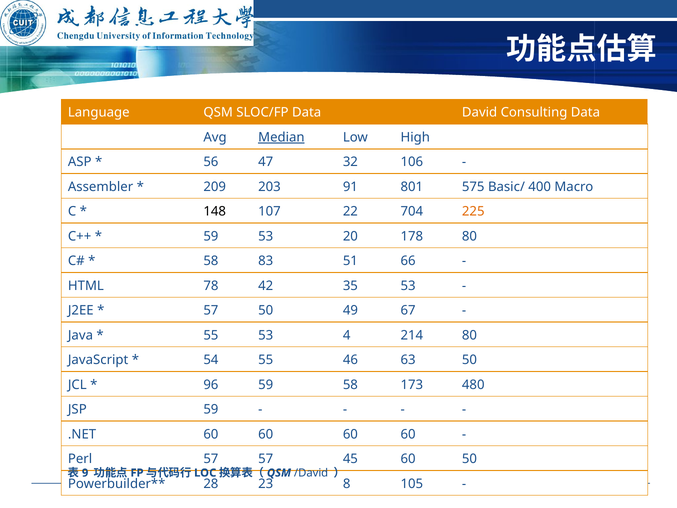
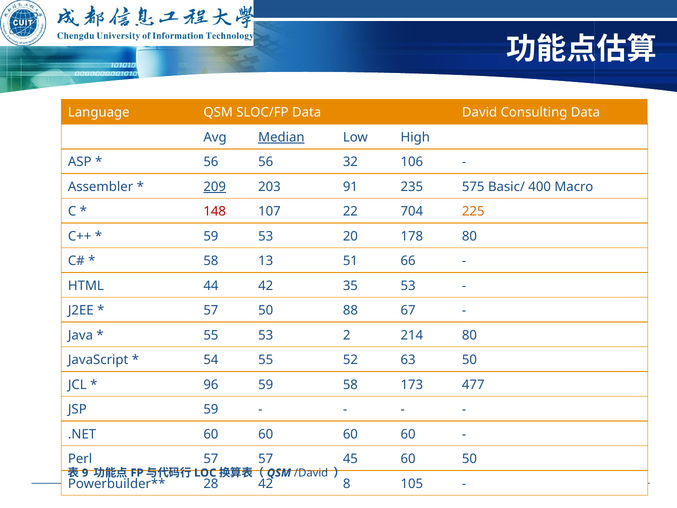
56 47: 47 -> 56
209 underline: none -> present
801: 801 -> 235
148 colour: black -> red
83: 83 -> 13
78: 78 -> 44
49: 49 -> 88
4: 4 -> 2
46: 46 -> 52
480: 480 -> 477
28 23: 23 -> 42
